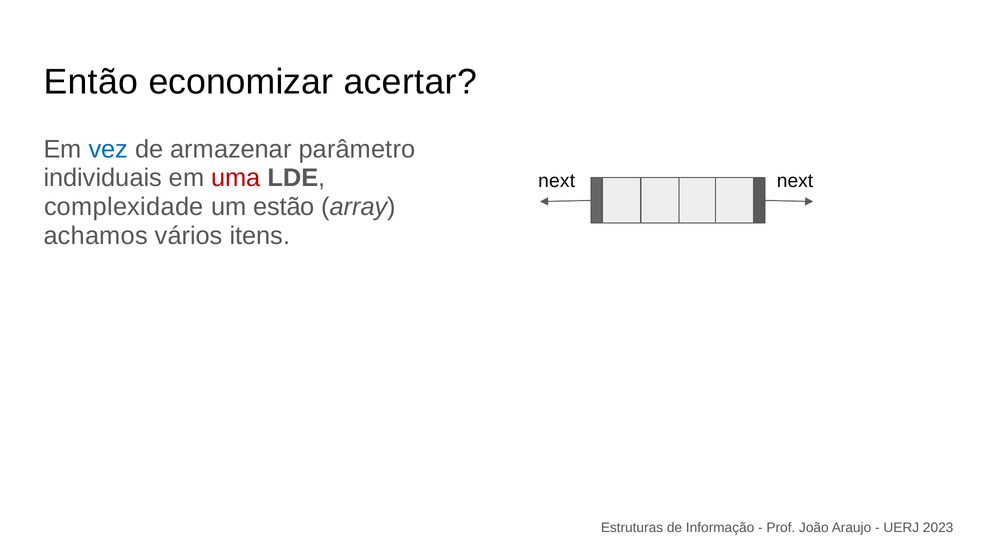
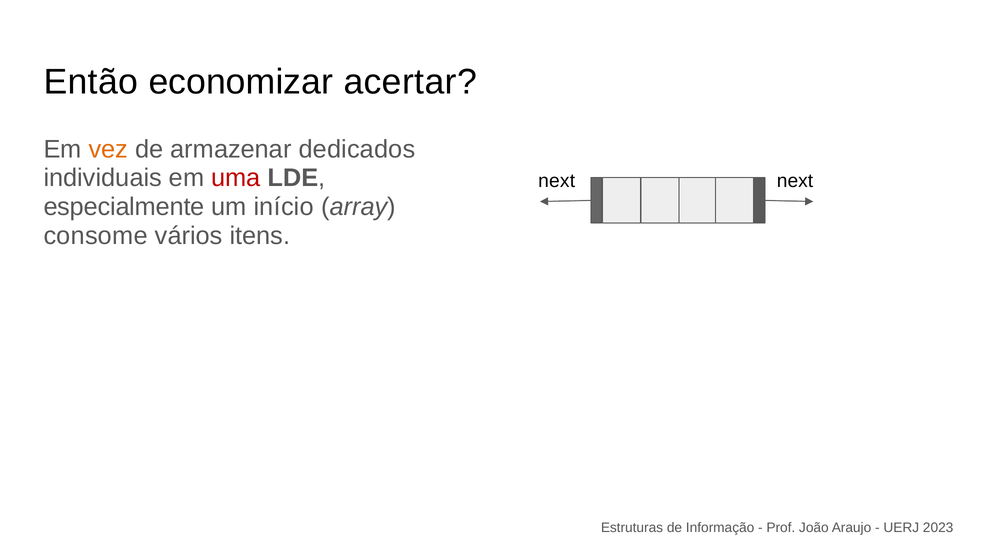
vez colour: blue -> orange
parâmetro: parâmetro -> dedicados
complexidade: complexidade -> especialmente
estão: estão -> início
achamos: achamos -> consome
